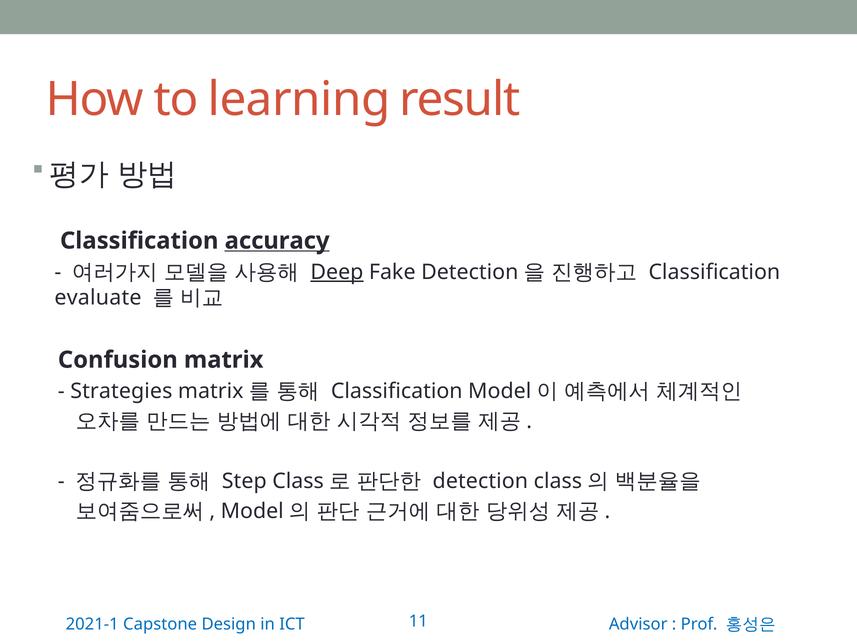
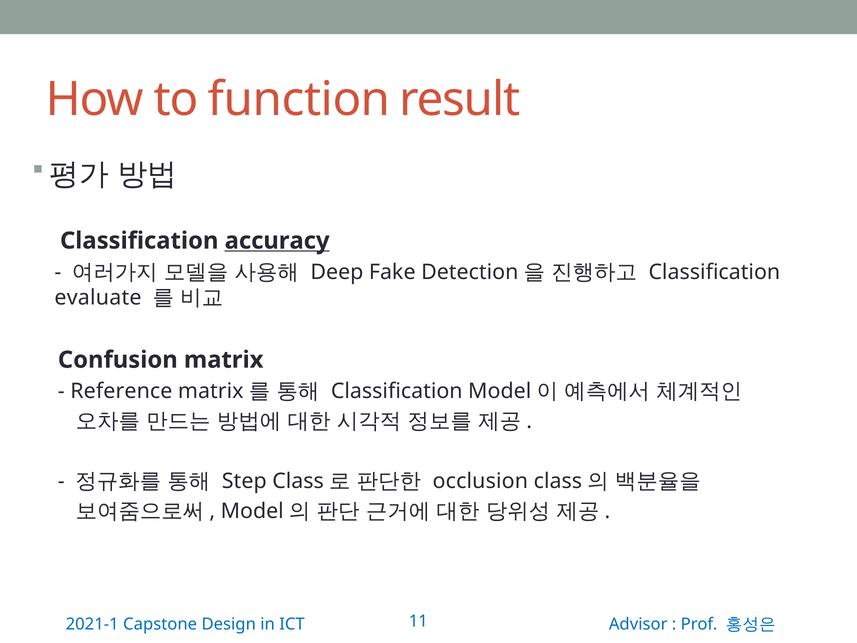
learning: learning -> function
Deep underline: present -> none
Strategies: Strategies -> Reference
detection: detection -> occlusion
